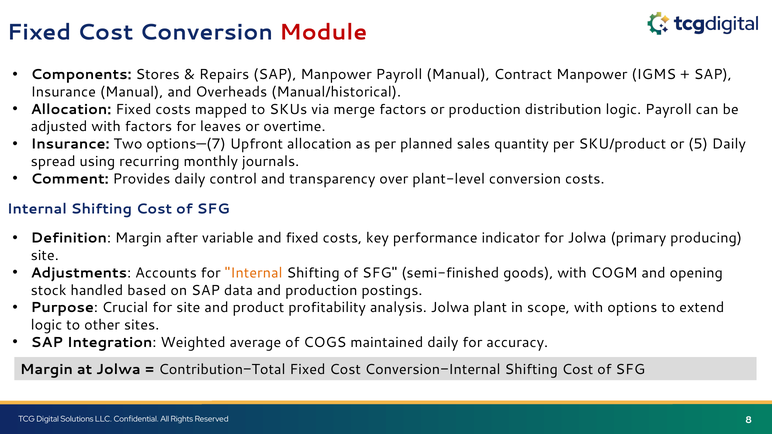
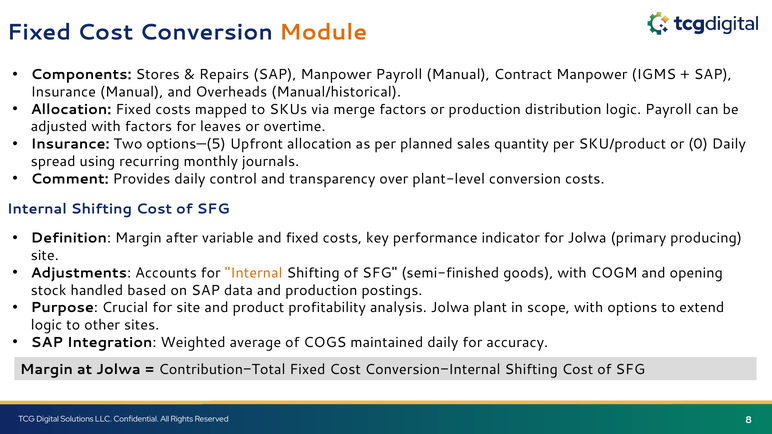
Module colour: red -> orange
options—(7: options—(7 -> options—(5
5: 5 -> 0
